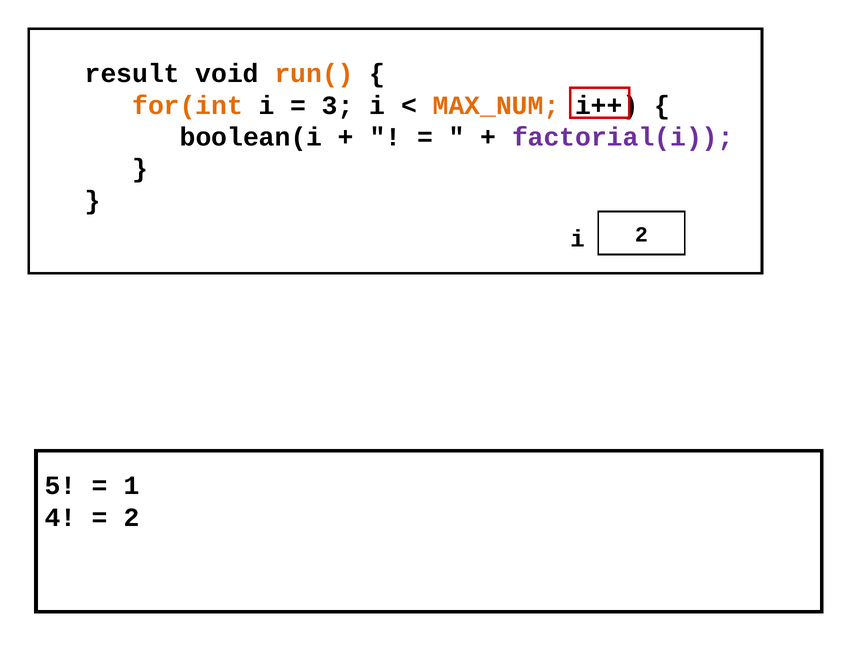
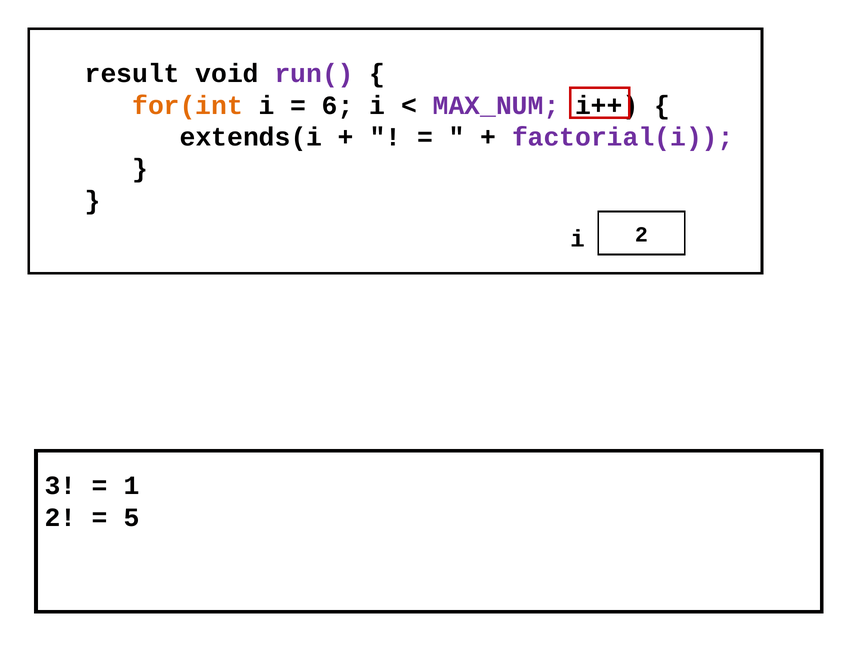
run( colour: orange -> purple
3: 3 -> 6
MAX_NUM colour: orange -> purple
boolean(i: boolean(i -> extends(i
5: 5 -> 3
4 at (60, 518): 4 -> 2
2 at (132, 518): 2 -> 5
